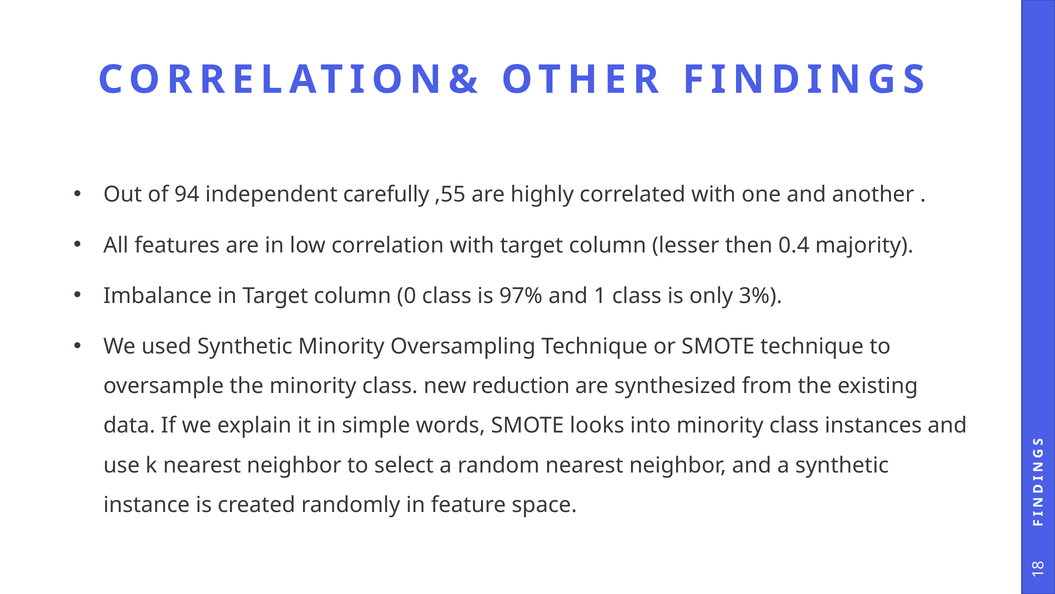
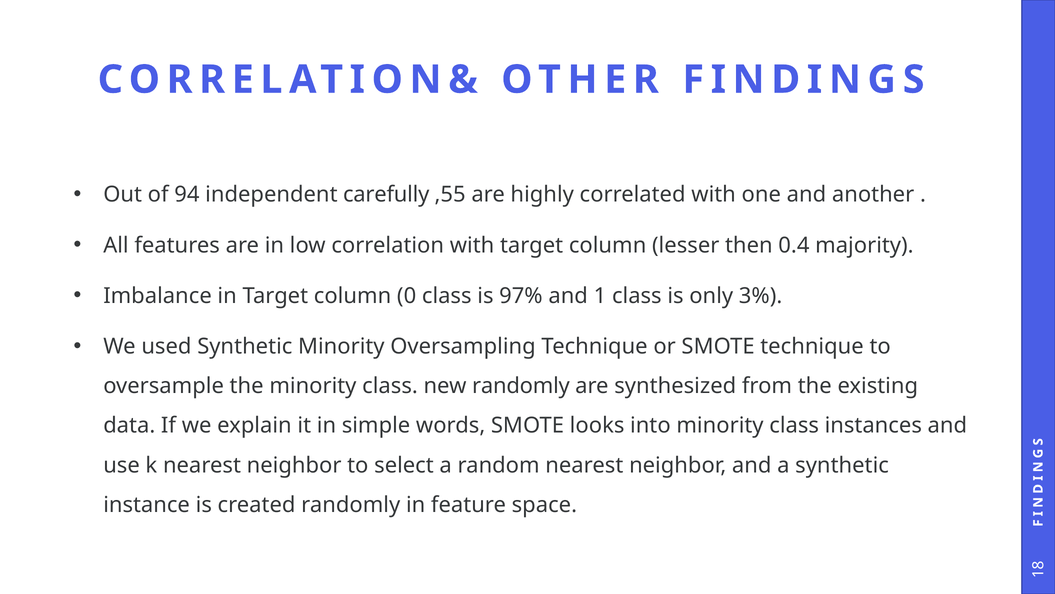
new reduction: reduction -> randomly
